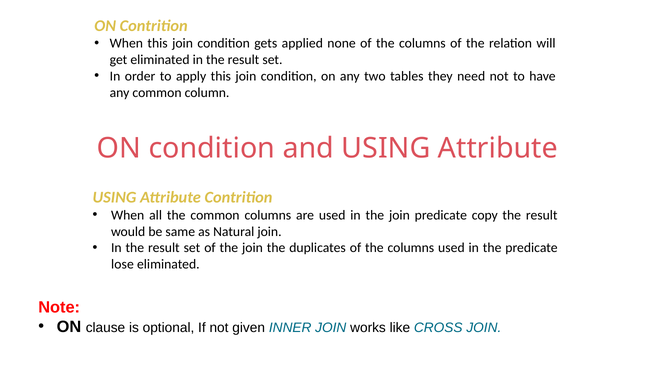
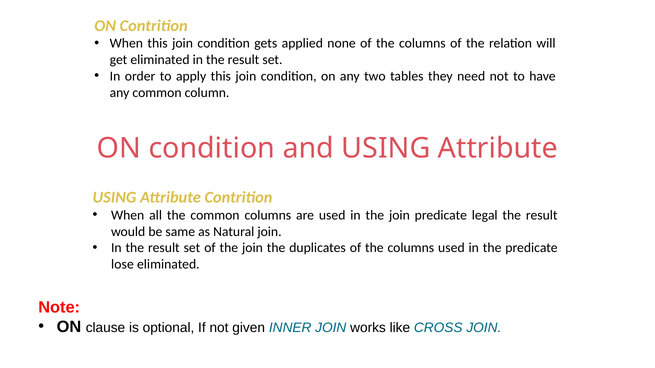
copy: copy -> legal
